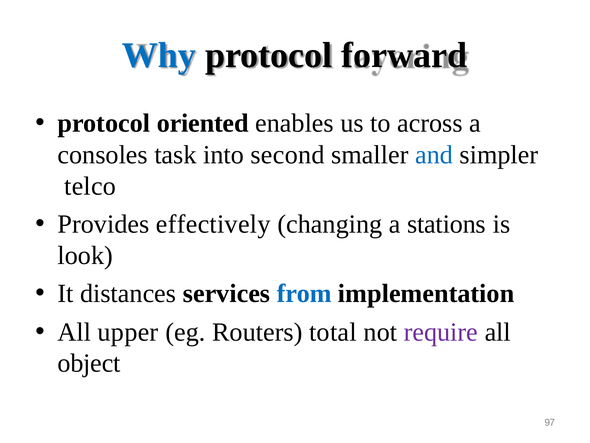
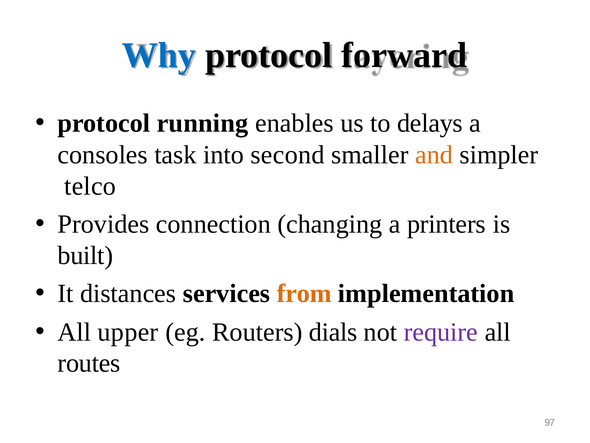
oriented: oriented -> running
across: across -> delays
and colour: blue -> orange
effectively: effectively -> connection
stations: stations -> printers
look: look -> built
from colour: blue -> orange
total: total -> dials
object: object -> routes
